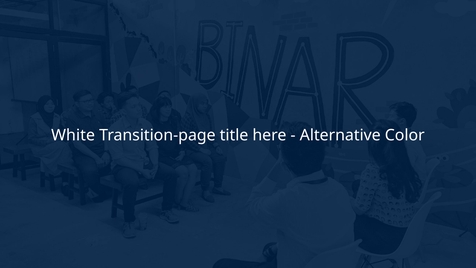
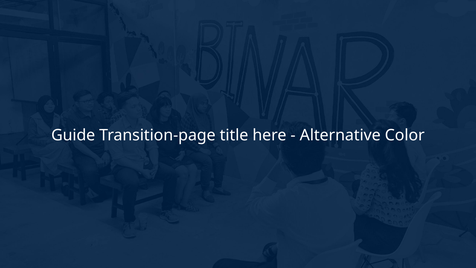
White: White -> Guide
